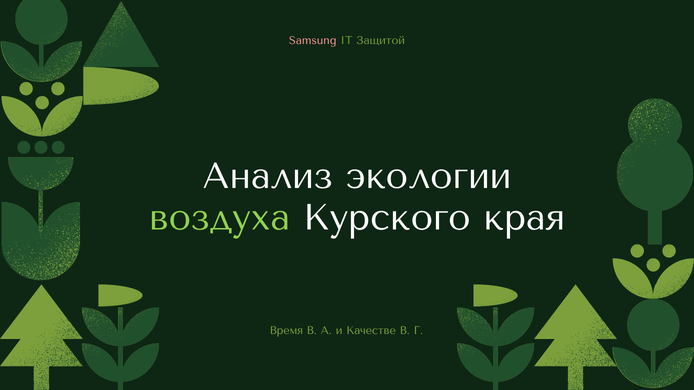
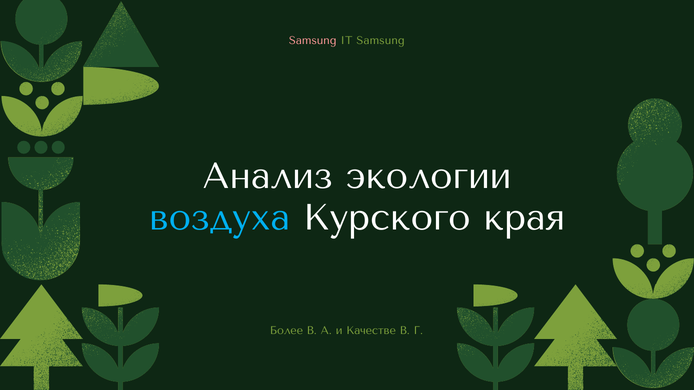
IT Защитой: Защитой -> Samsung
воздуха colour: light green -> light blue
Время: Время -> Более
